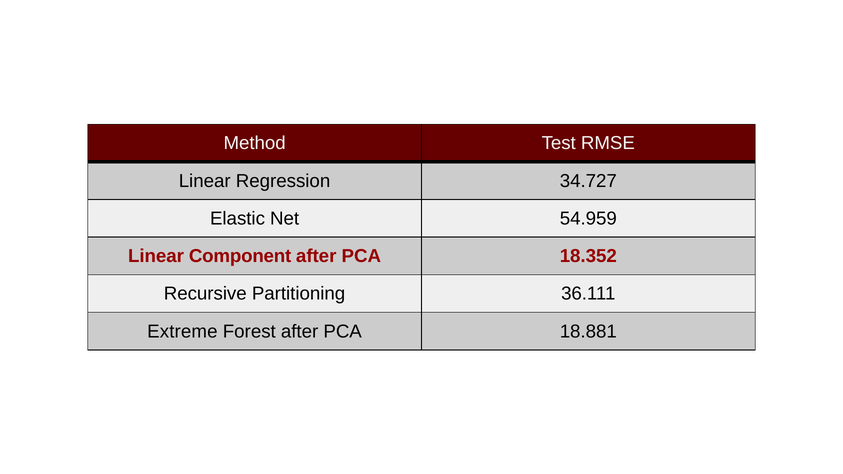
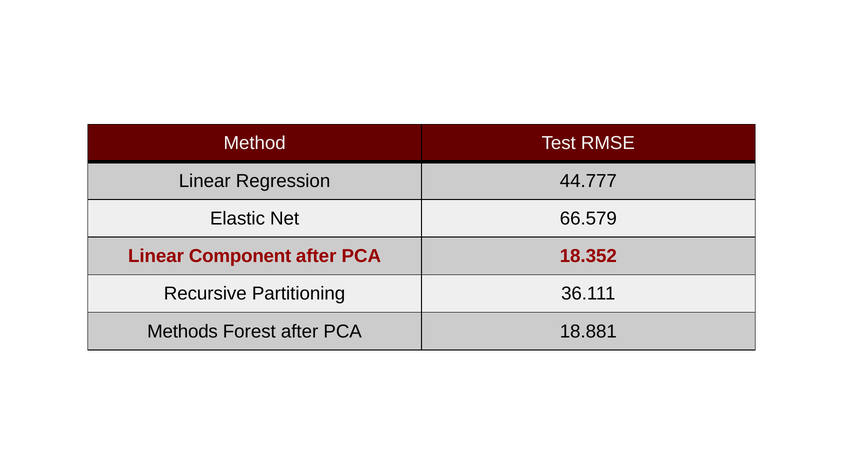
34.727: 34.727 -> 44.777
54.959: 54.959 -> 66.579
Extreme: Extreme -> Methods
